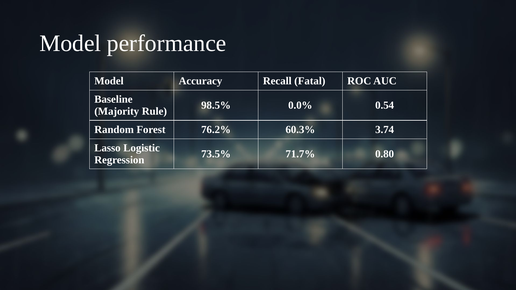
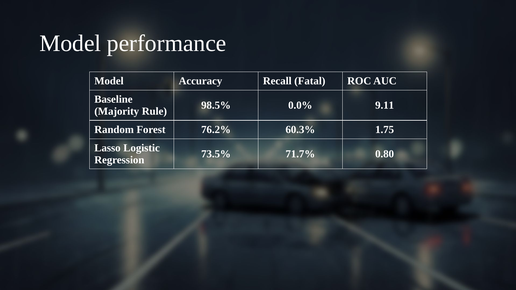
0.54: 0.54 -> 9.11
3.74: 3.74 -> 1.75
